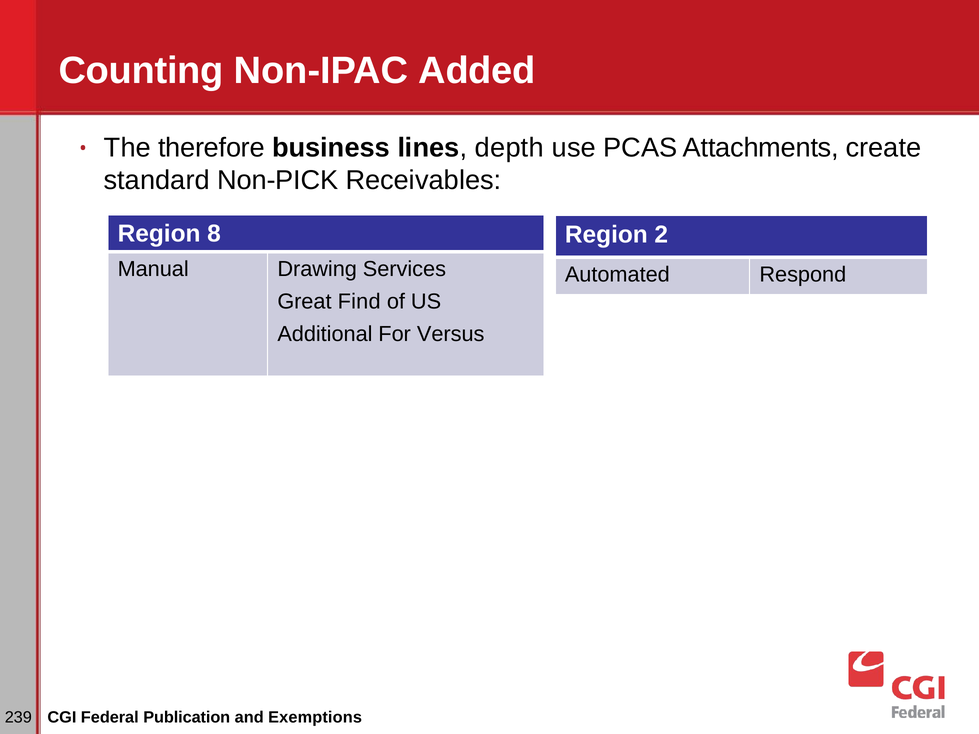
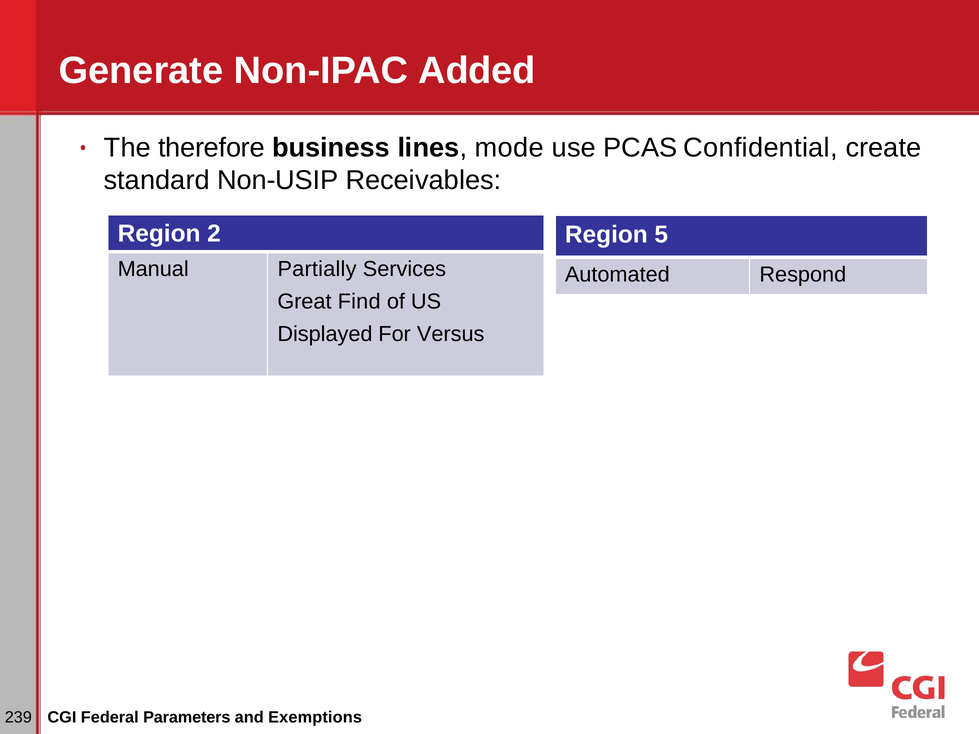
Counting: Counting -> Generate
depth: depth -> mode
Attachments: Attachments -> Confidential
Non-PICK: Non-PICK -> Non-USIP
8: 8 -> 2
2: 2 -> 5
Drawing: Drawing -> Partially
Additional: Additional -> Displayed
Publication: Publication -> Parameters
